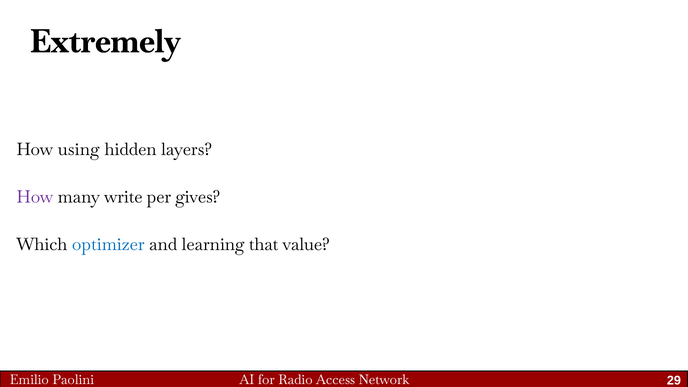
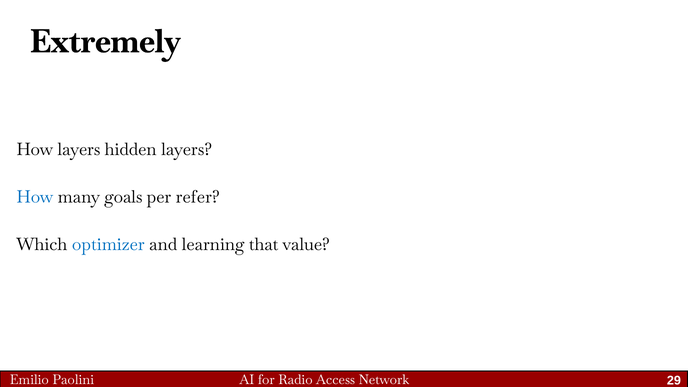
How using: using -> layers
How at (35, 197) colour: purple -> blue
write: write -> goals
gives: gives -> refer
